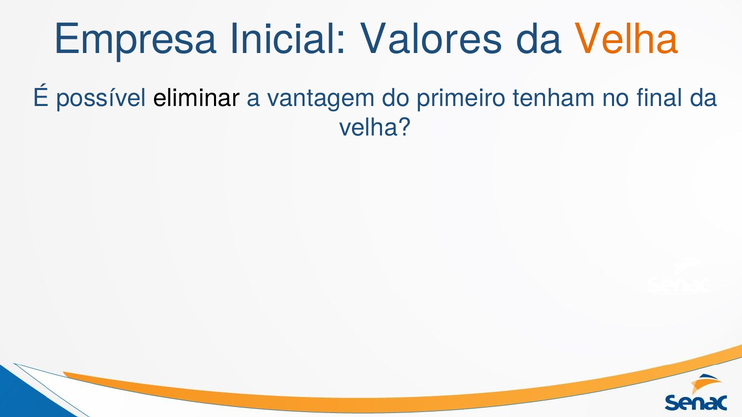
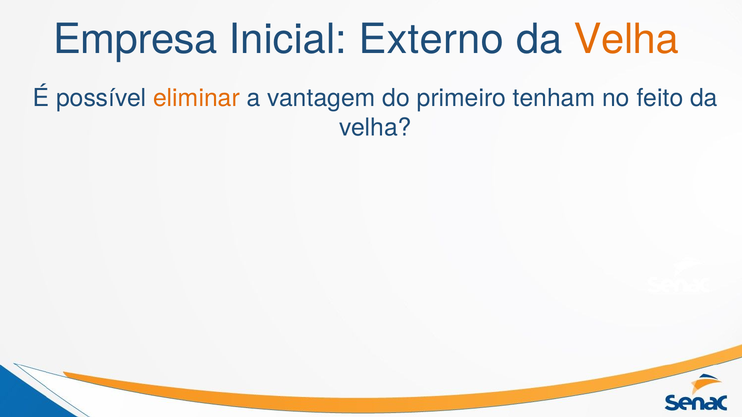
Valores: Valores -> Externo
eliminar colour: black -> orange
final: final -> feito
